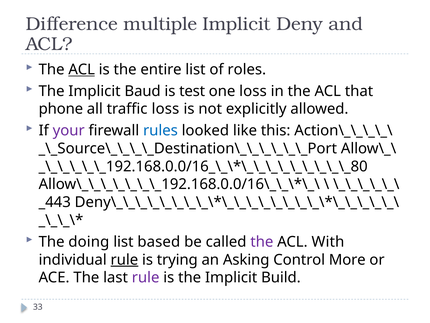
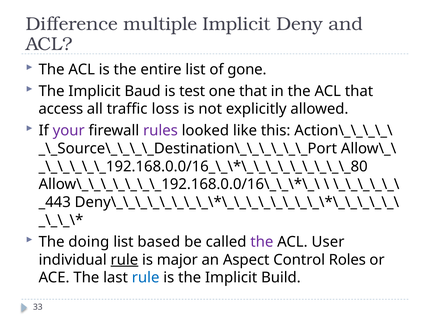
ACL at (82, 69) underline: present -> none
roles: roles -> gone
one loss: loss -> that
phone: phone -> access
rules colour: blue -> purple
With: With -> User
trying: trying -> major
Asking: Asking -> Aspect
More: More -> Roles
rule at (146, 277) colour: purple -> blue
